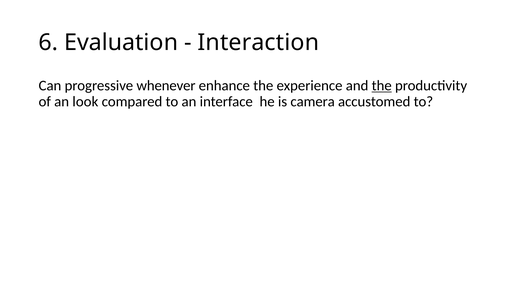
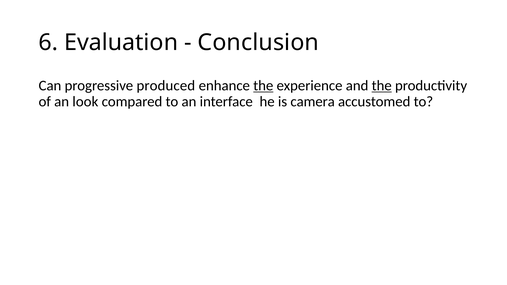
Interaction: Interaction -> Conclusion
whenever: whenever -> produced
the at (263, 86) underline: none -> present
